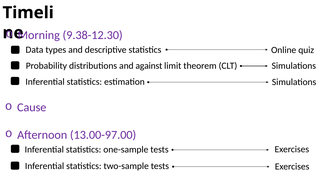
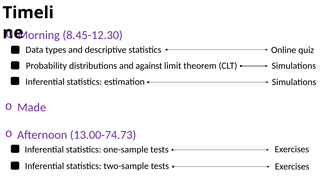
9.38-12.30: 9.38-12.30 -> 8.45-12.30
Cause: Cause -> Made
13.00-97.00: 13.00-97.00 -> 13.00-74.73
